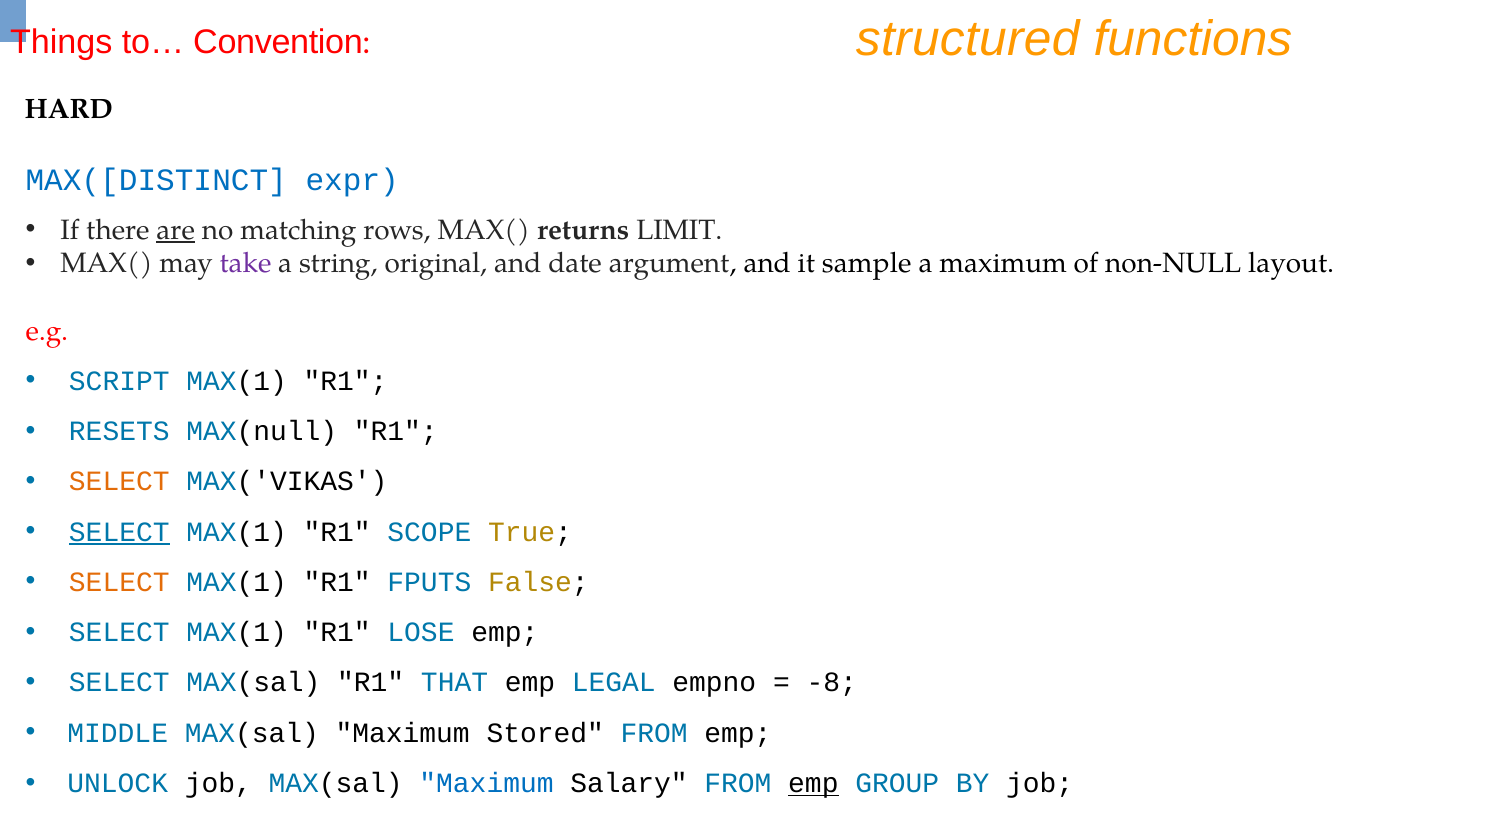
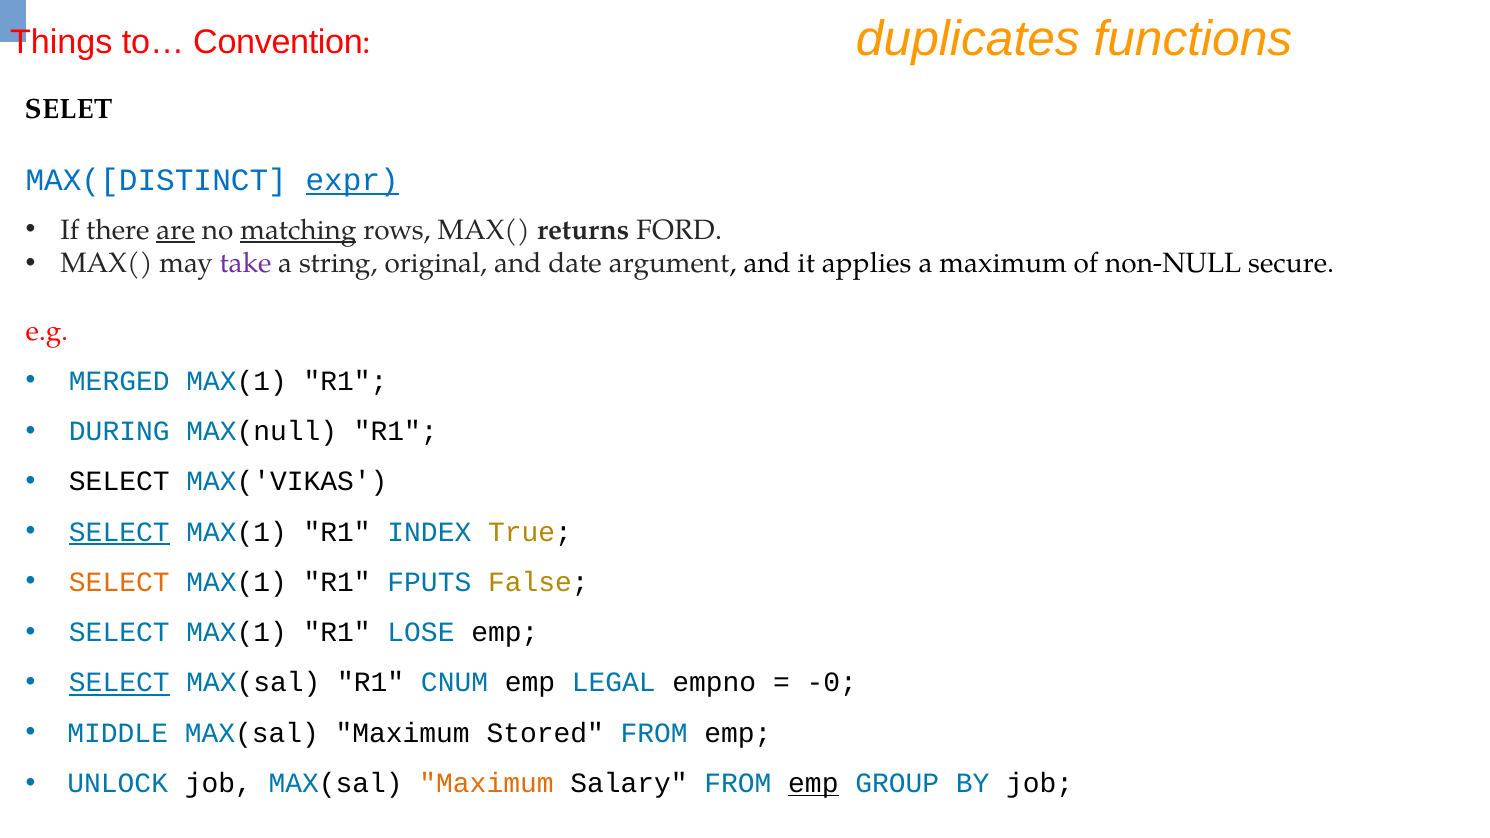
structured: structured -> duplicates
HARD: HARD -> SELET
expr underline: none -> present
matching underline: none -> present
LIMIT: LIMIT -> FORD
sample: sample -> applies
layout: layout -> secure
SCRIPT: SCRIPT -> MERGED
RESETS: RESETS -> DURING
SELECT at (119, 482) colour: orange -> black
SCOPE: SCOPE -> INDEX
SELECT at (119, 683) underline: none -> present
THAT: THAT -> CNUM
-8: -8 -> -0
Maximum at (487, 783) colour: blue -> orange
